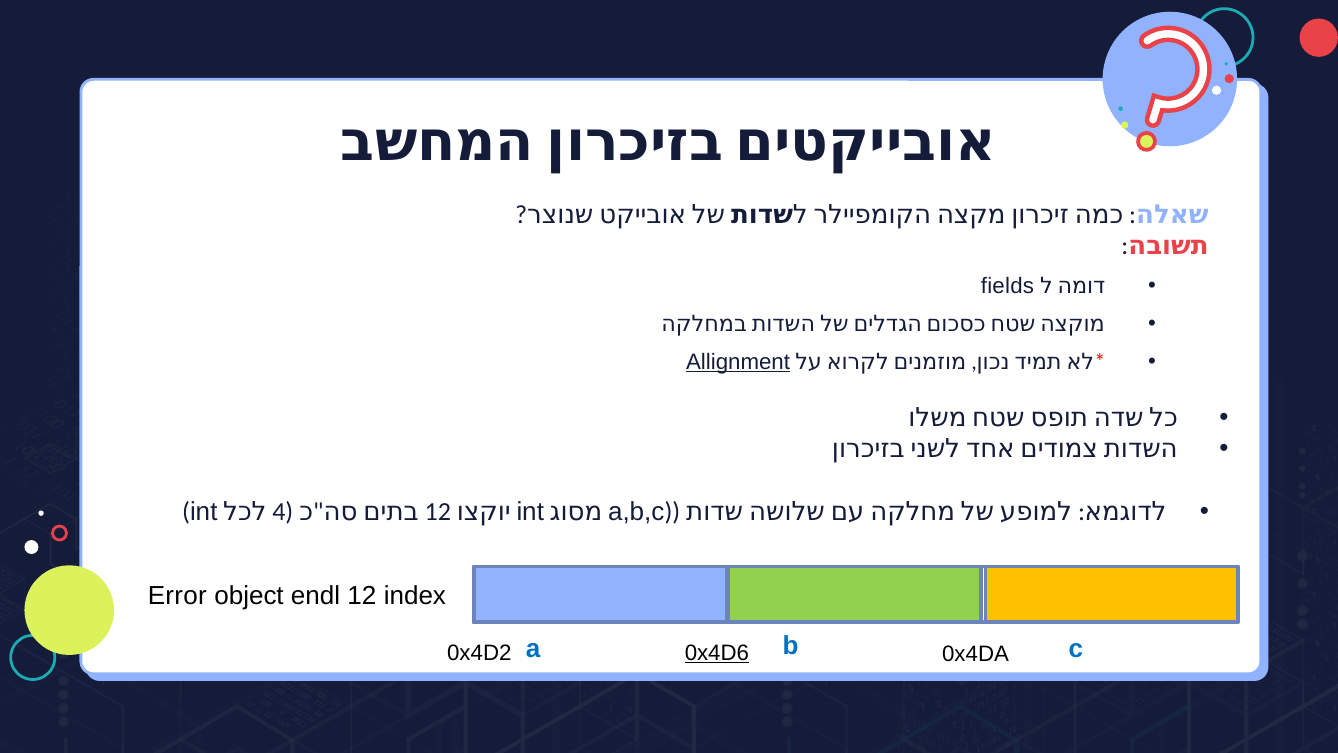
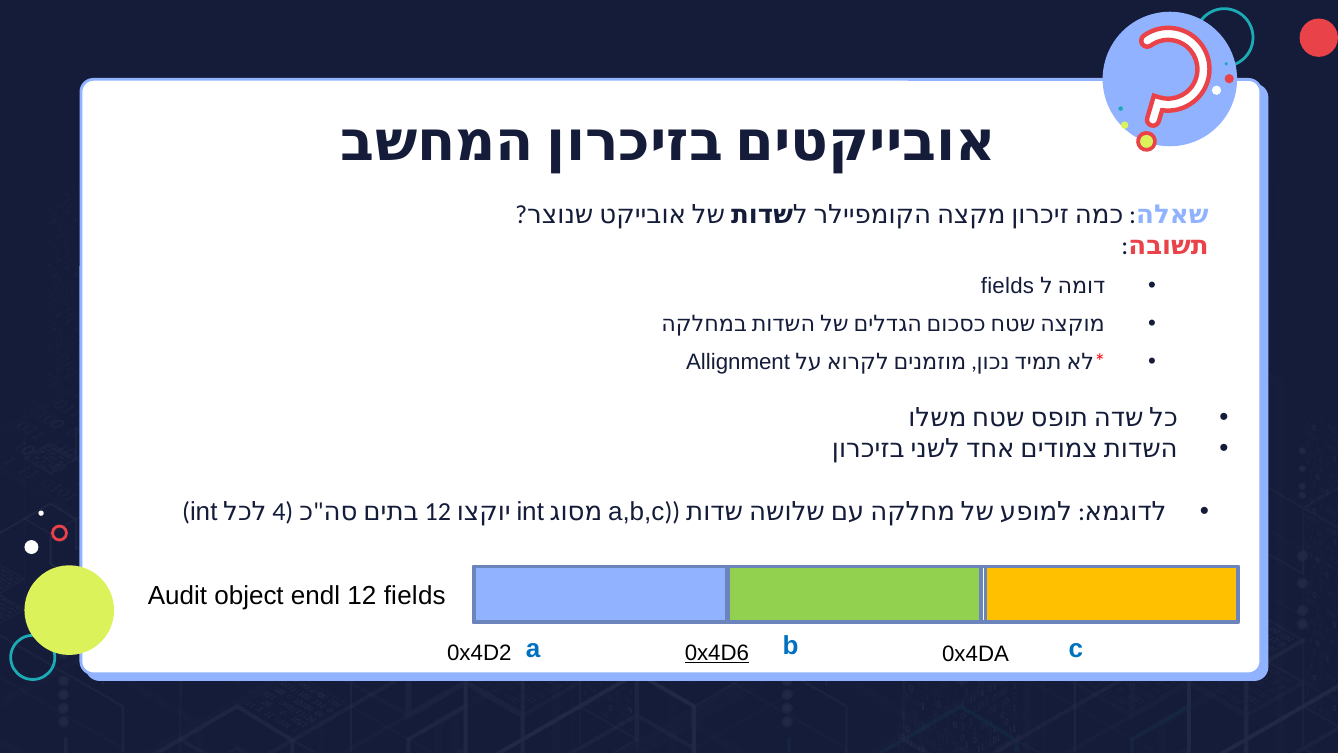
Allignment underline: present -> none
Error: Error -> Audit
12 index: index -> fields
